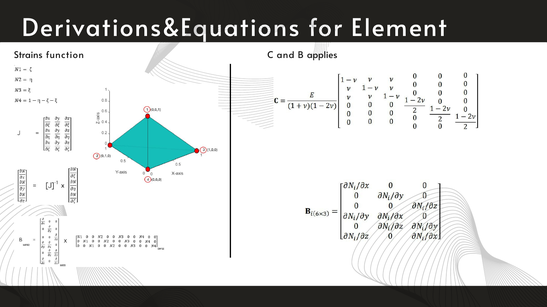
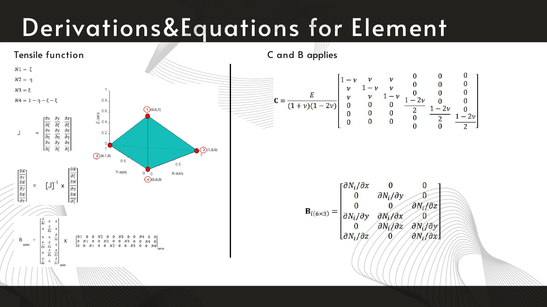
Strains: Strains -> Tensile
